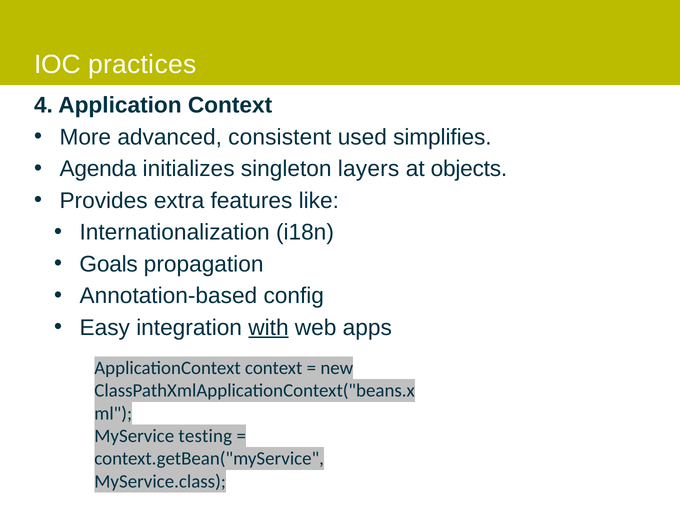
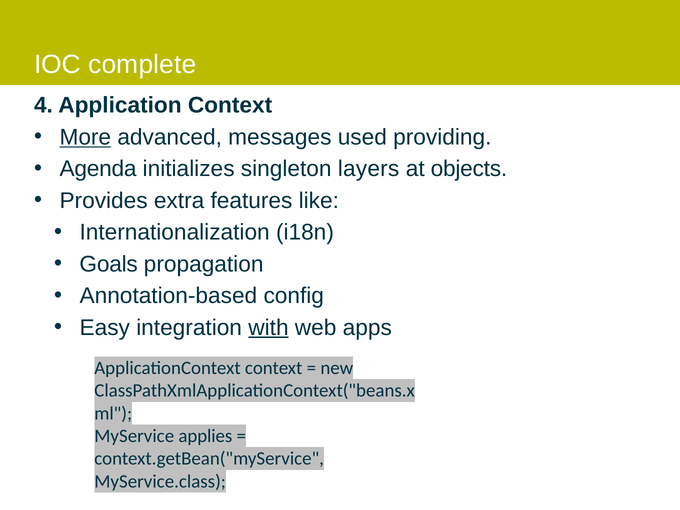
practices: practices -> complete
More underline: none -> present
consistent: consistent -> messages
simplifies: simplifies -> providing
testing: testing -> applies
